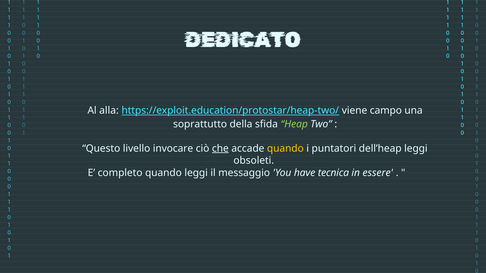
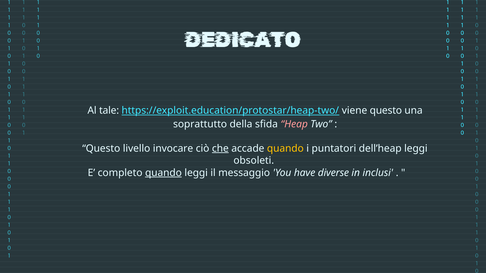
alla: alla -> tale
viene campo: campo -> questo
Heap colour: light green -> pink
quando at (163, 173) underline: none -> present
tecnica: tecnica -> diverse
essere: essere -> inclusi
